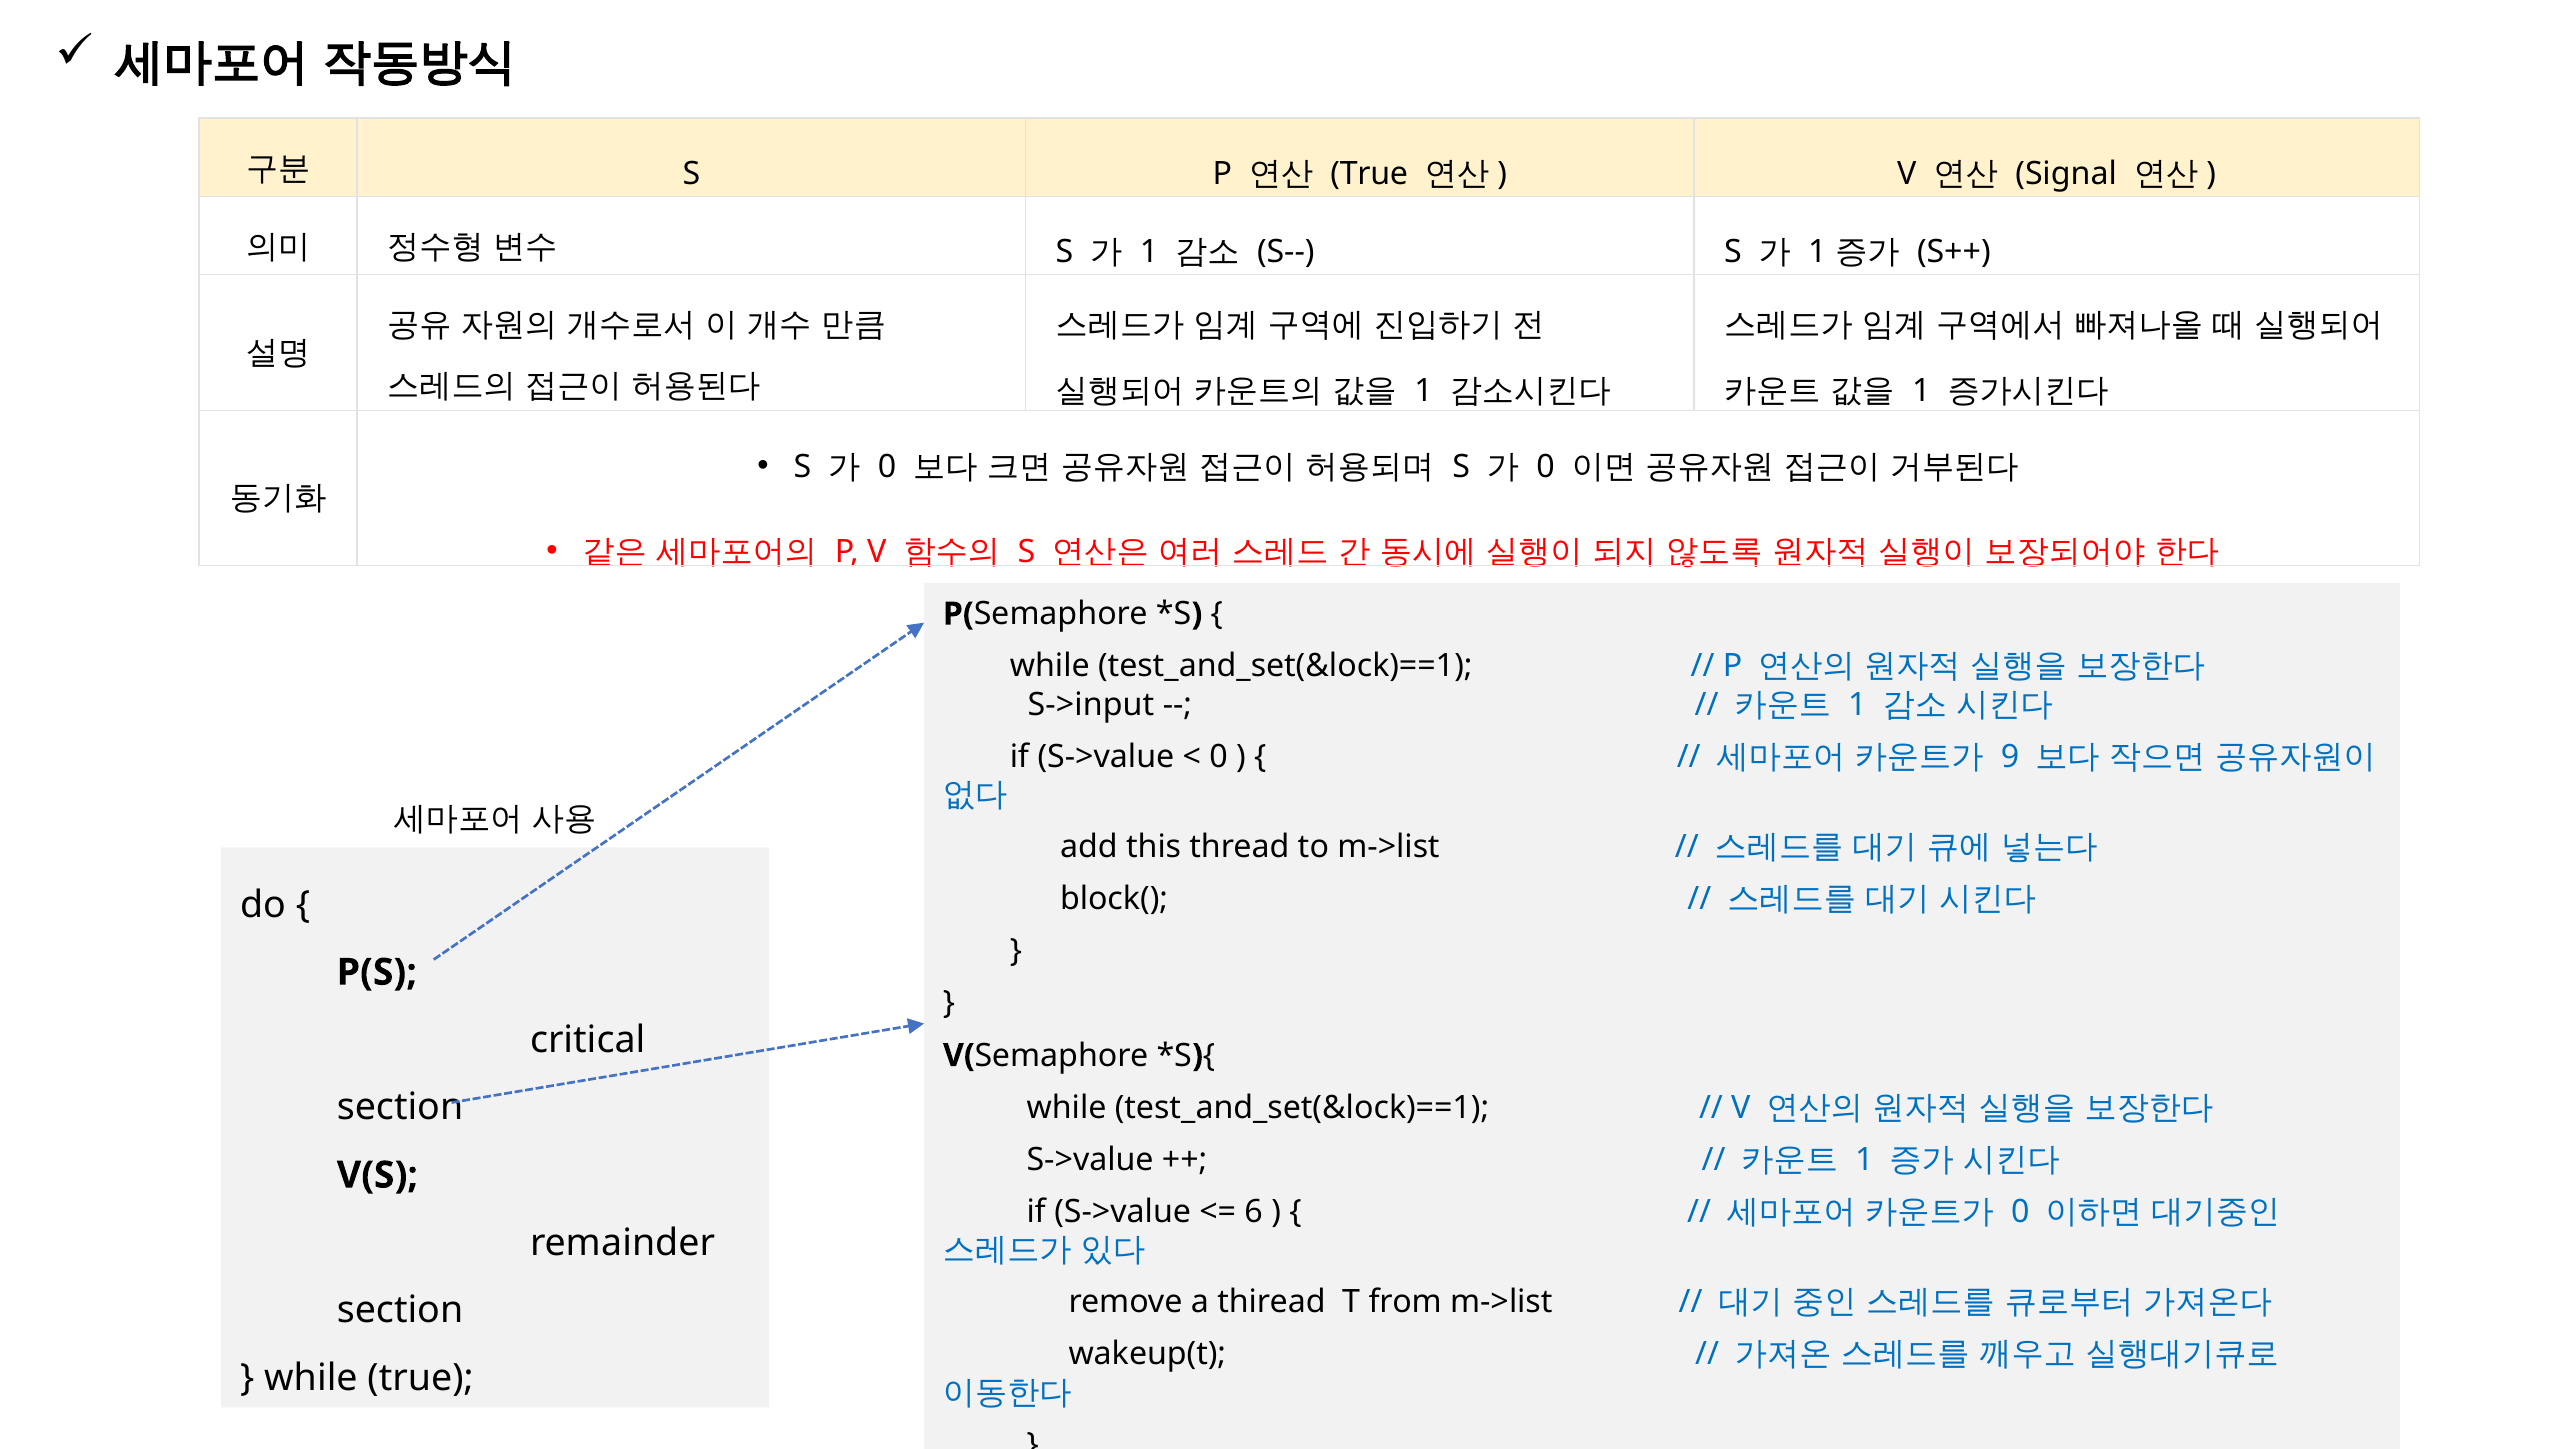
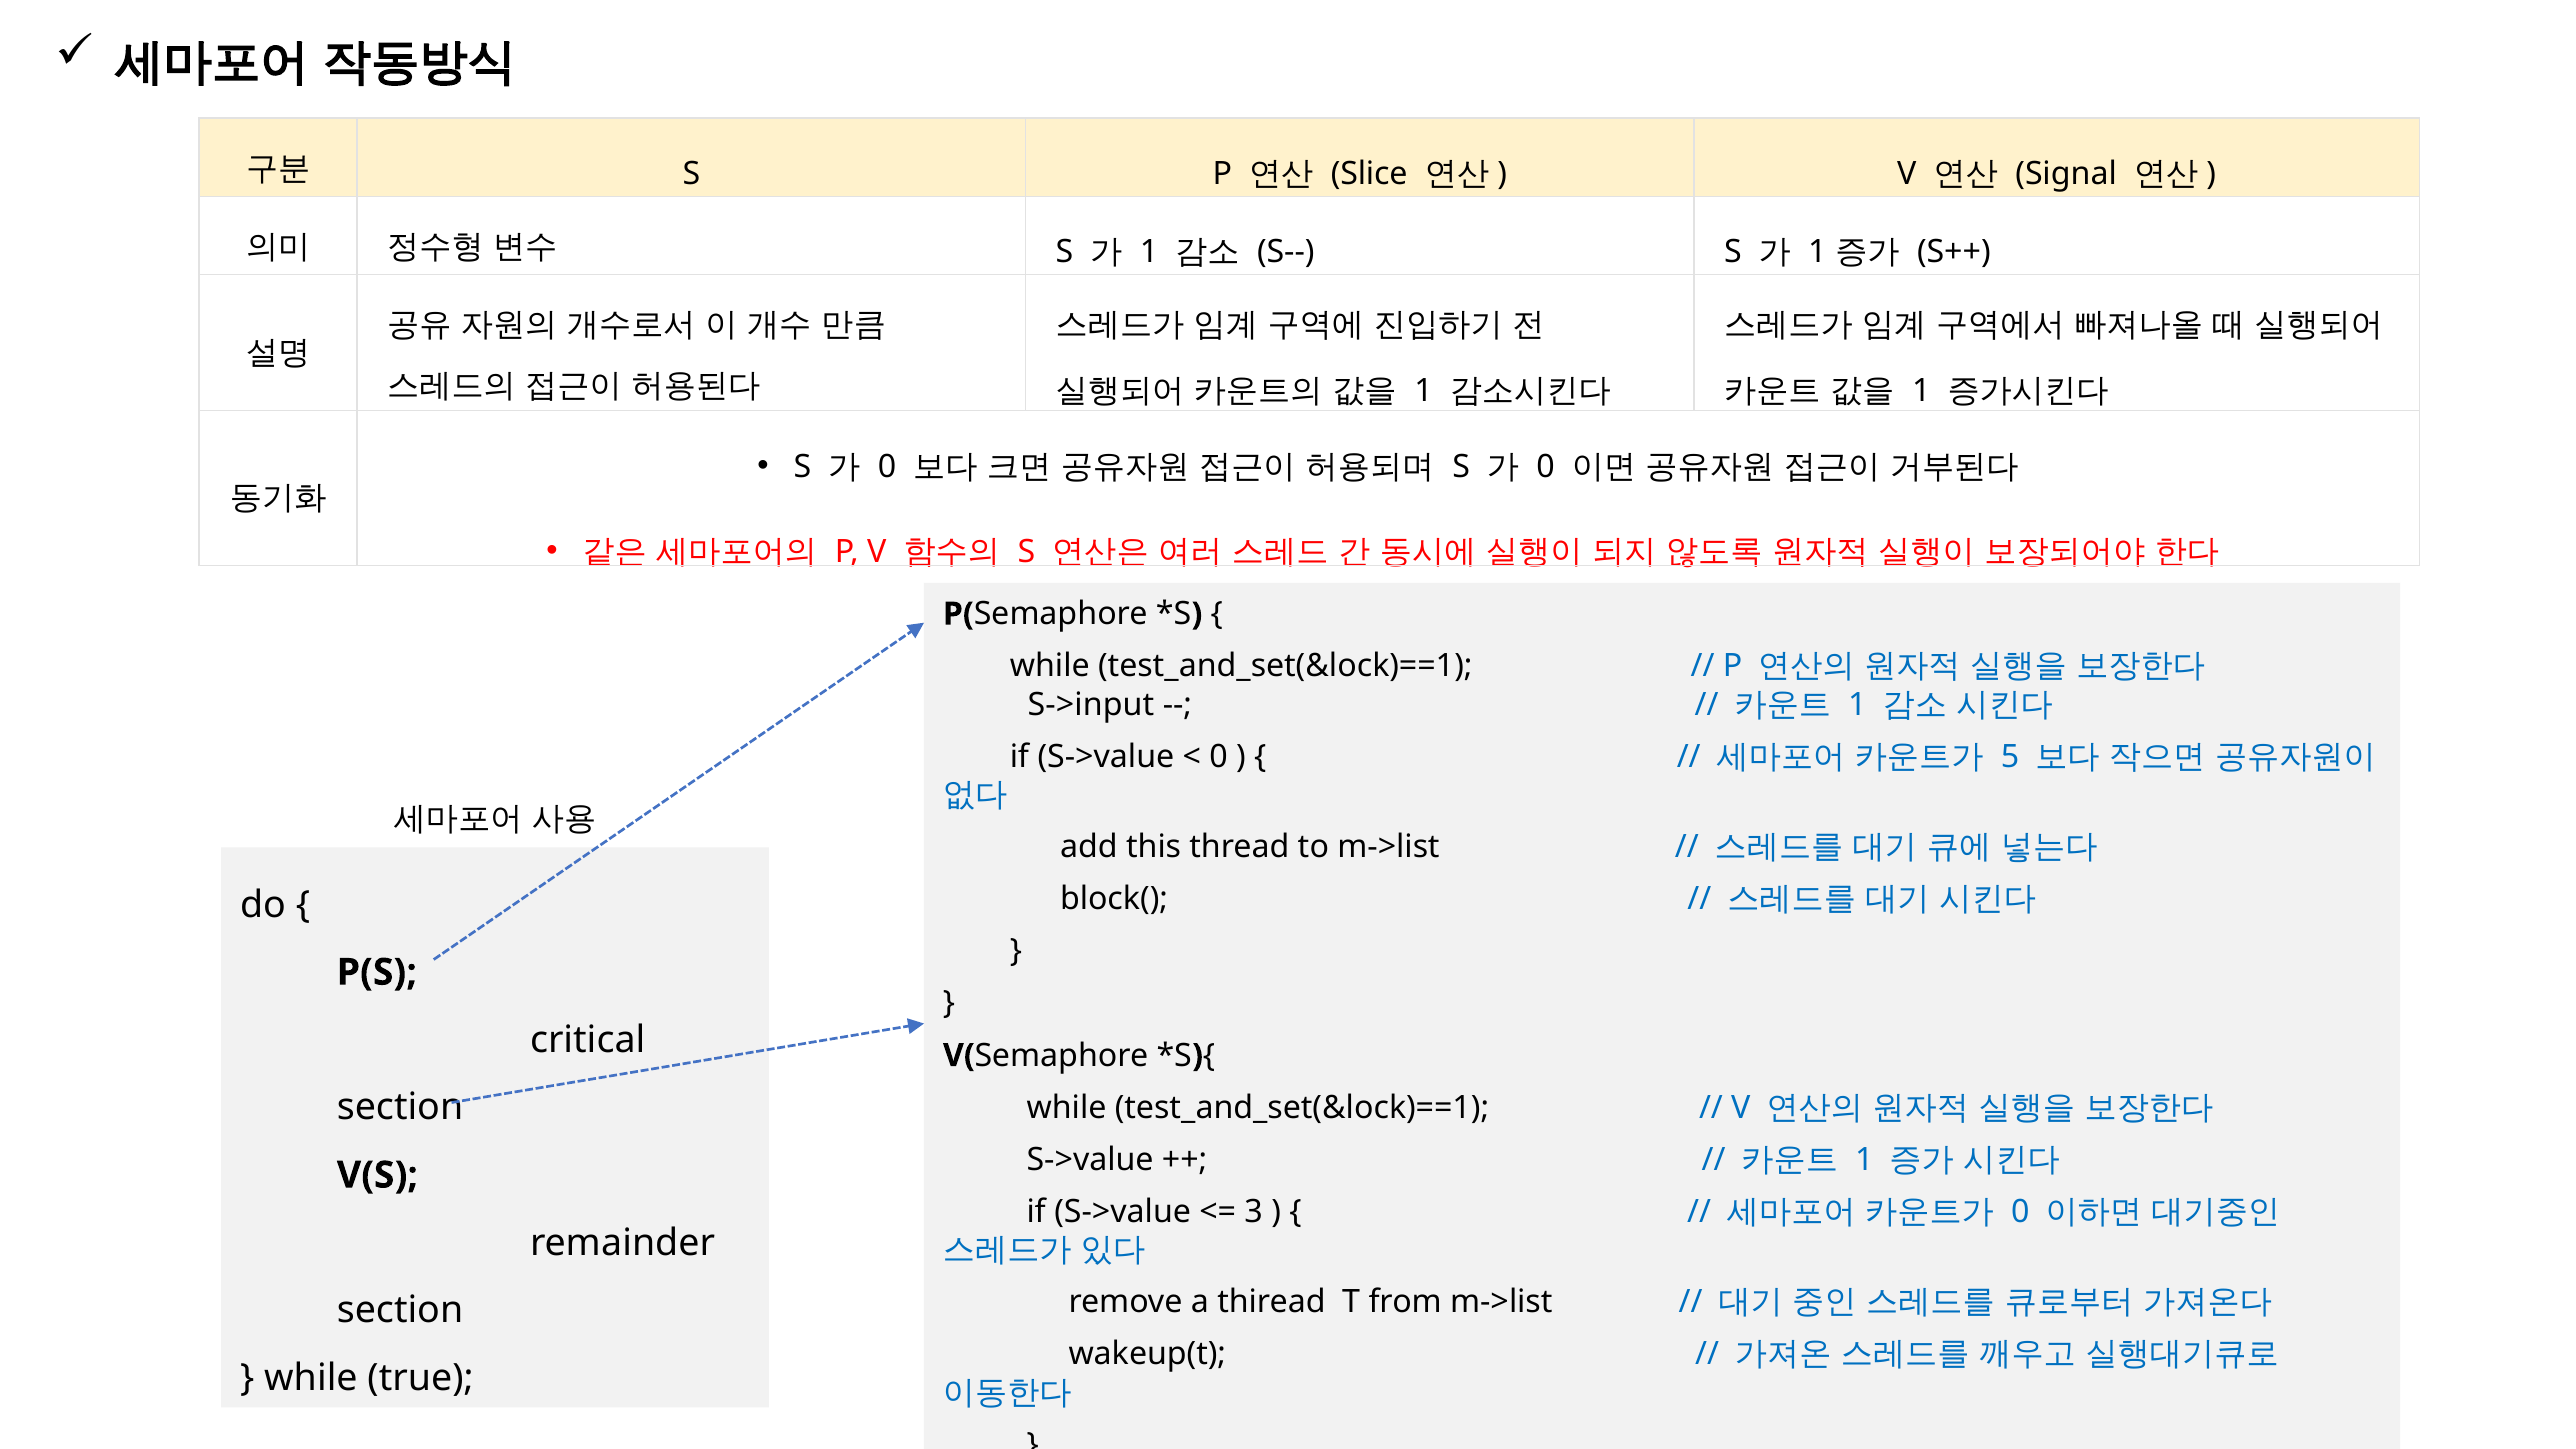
True at (1369, 174): True -> Slice
9: 9 -> 5
6: 6 -> 3
